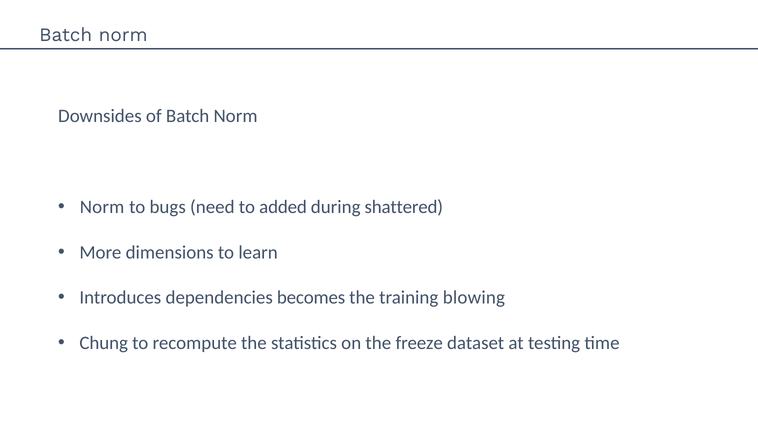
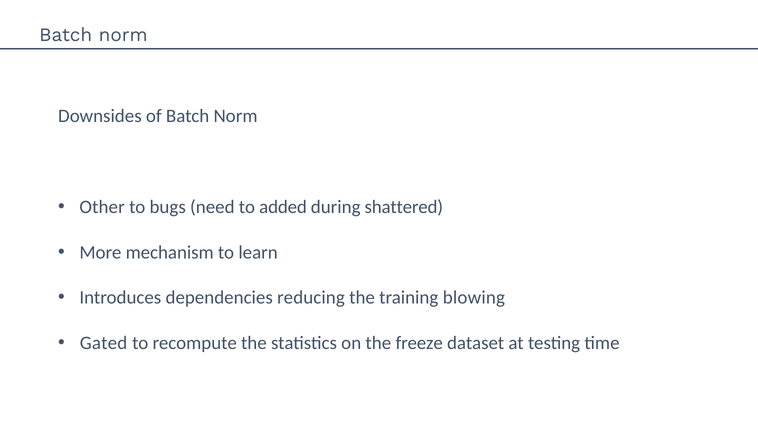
Norm at (102, 207): Norm -> Other
dimensions: dimensions -> mechanism
becomes: becomes -> reducing
Chung: Chung -> Gated
